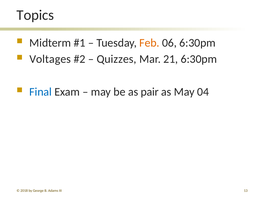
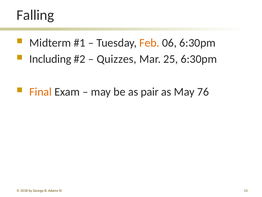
Topics: Topics -> Falling
Voltages: Voltages -> Including
21: 21 -> 25
Final colour: blue -> orange
04: 04 -> 76
